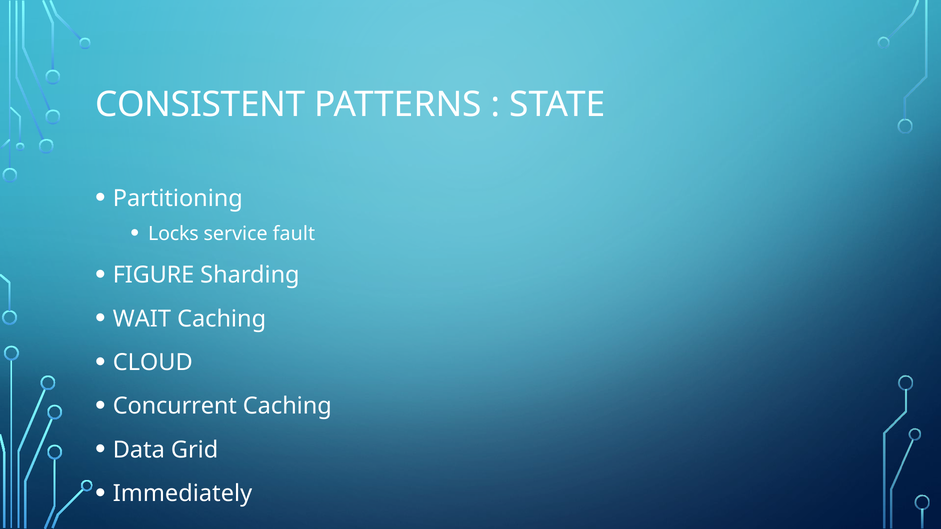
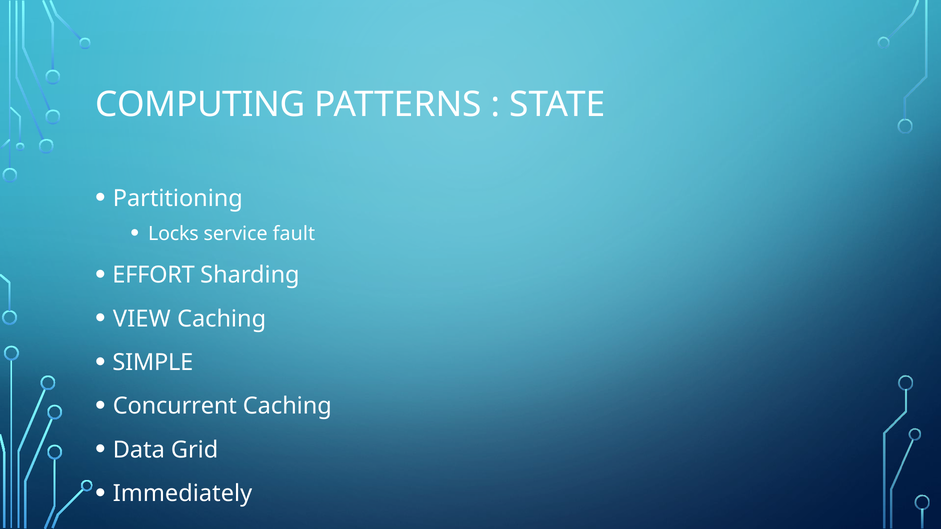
CONSISTENT: CONSISTENT -> COMPUTING
FIGURE: FIGURE -> EFFORT
WAIT: WAIT -> VIEW
CLOUD: CLOUD -> SIMPLE
